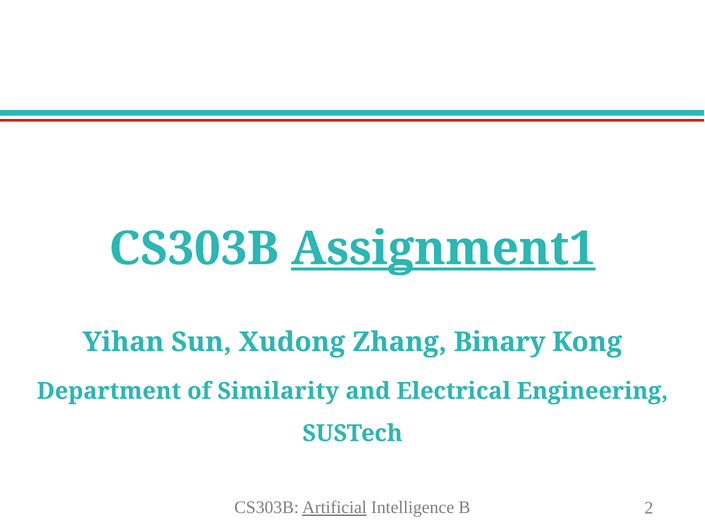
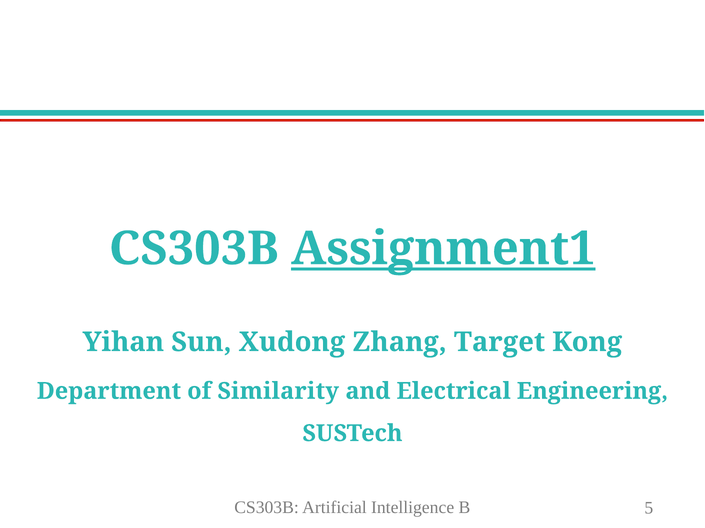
Binary: Binary -> Target
Artificial underline: present -> none
2: 2 -> 5
